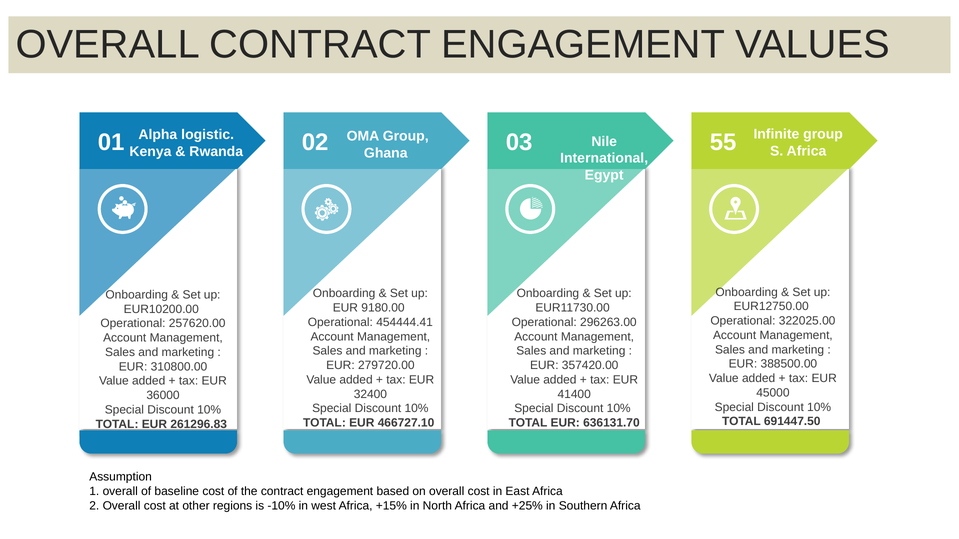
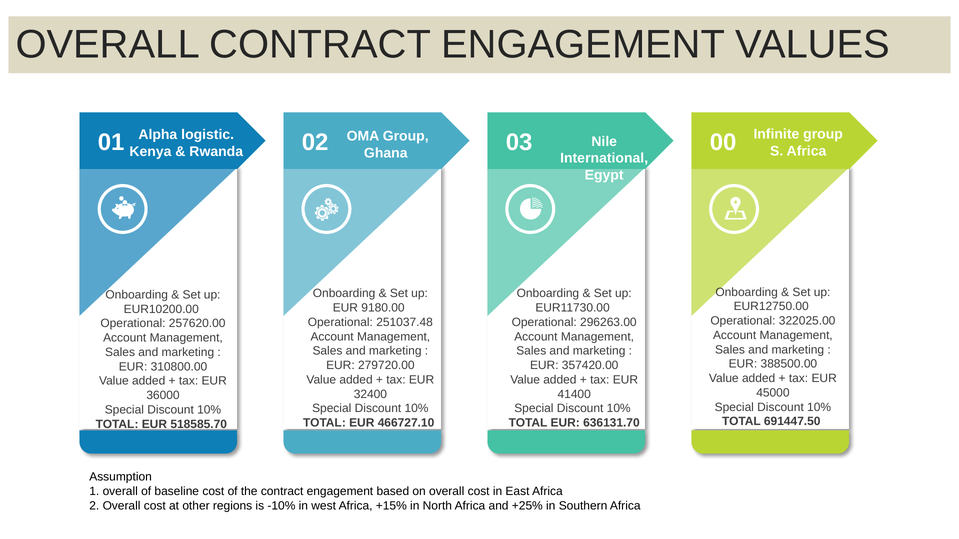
55: 55 -> 00
454444.41: 454444.41 -> 251037.48
261296.83: 261296.83 -> 518585.70
